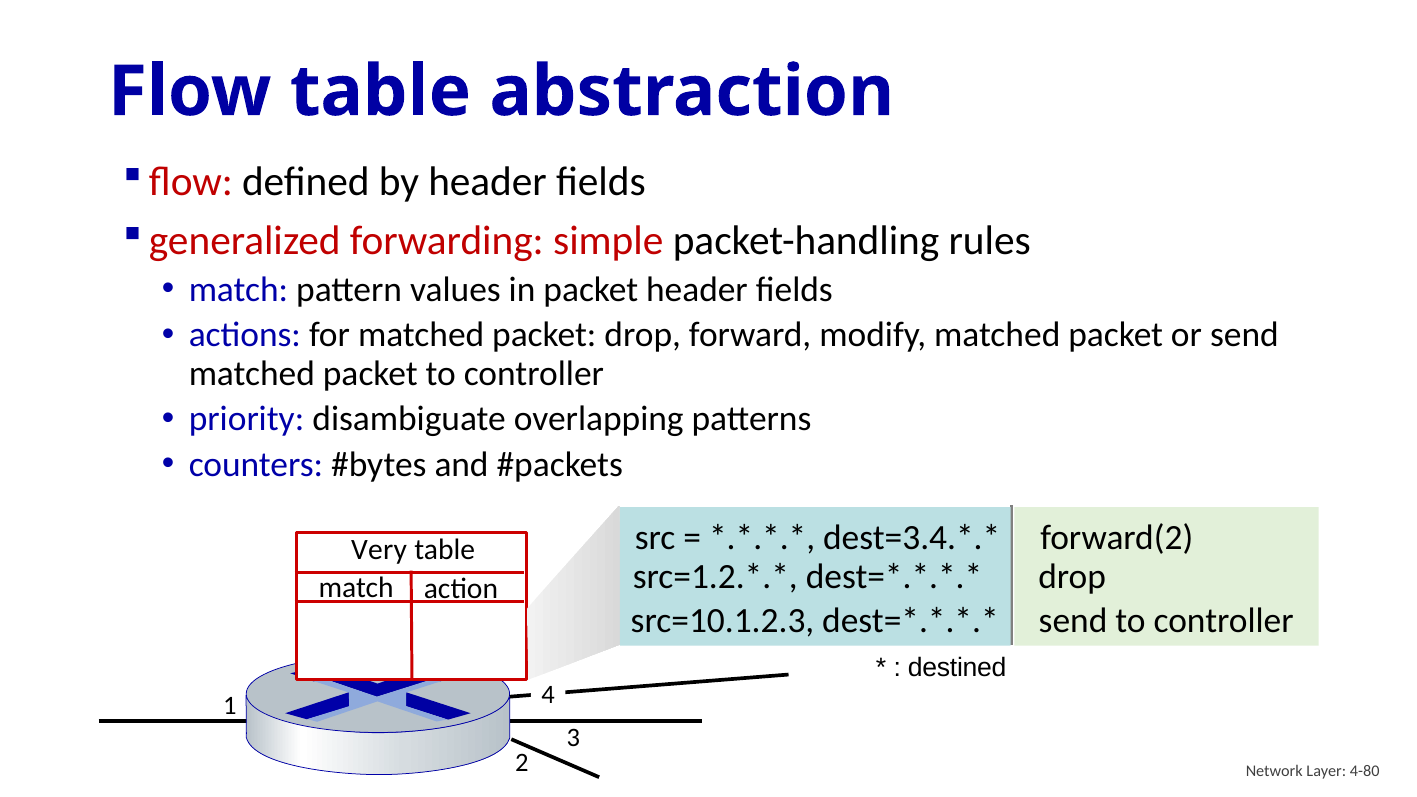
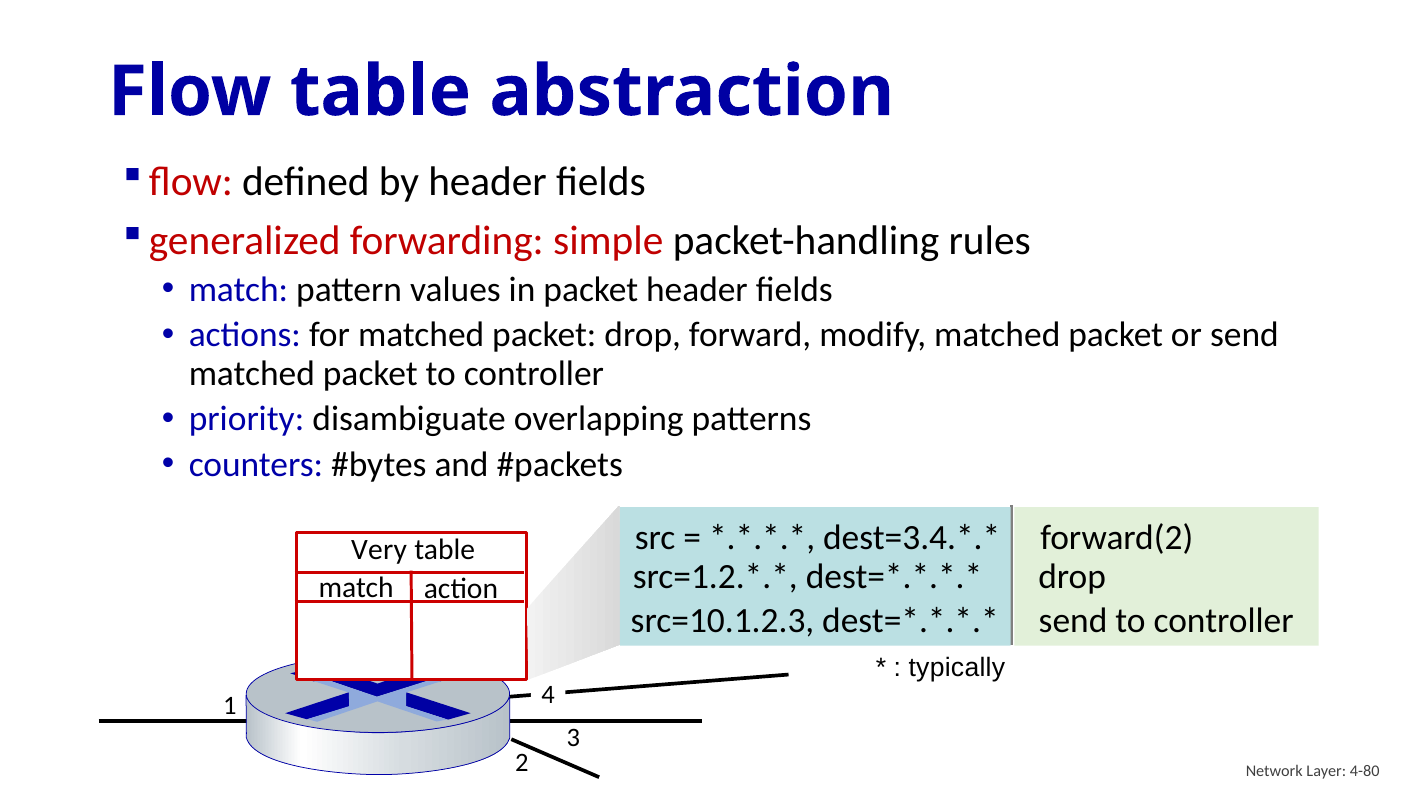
destined: destined -> typically
